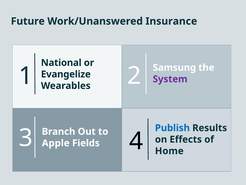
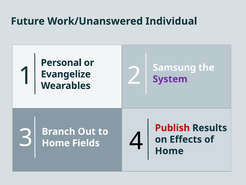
Insurance: Insurance -> Individual
National: National -> Personal
Publish colour: blue -> red
Apple at (56, 143): Apple -> Home
